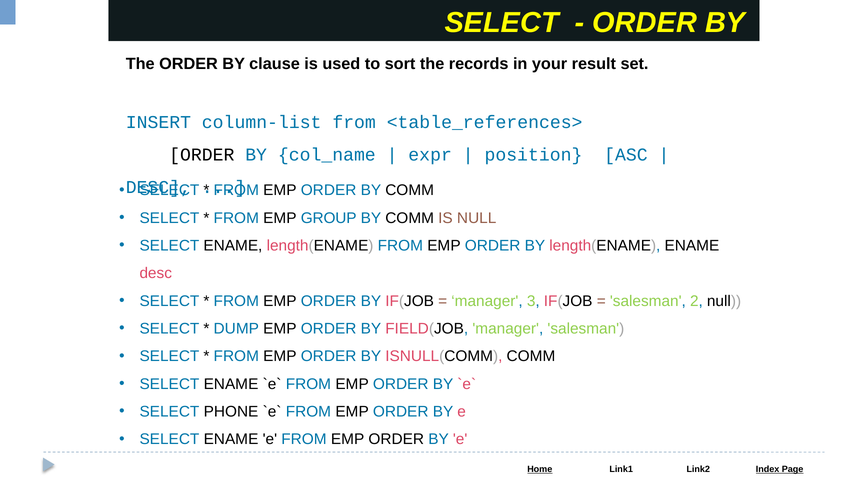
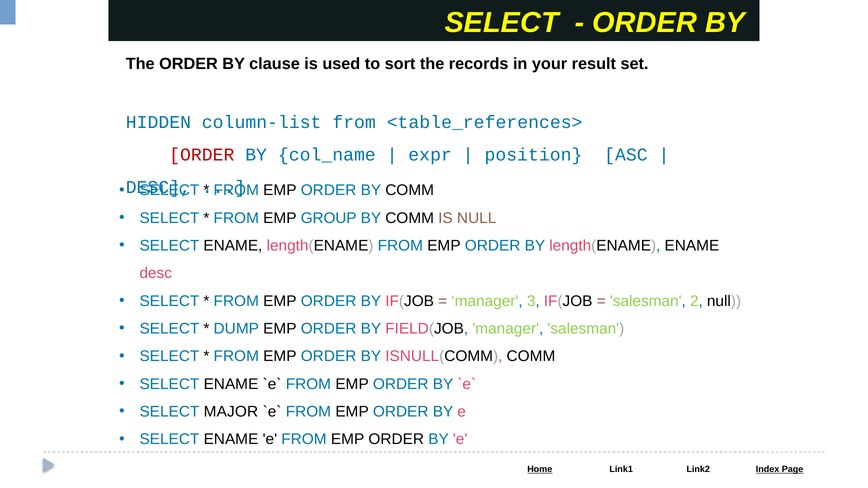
INSERT: INSERT -> HIDDEN
ORDER at (202, 155) colour: black -> red
PHONE: PHONE -> MAJOR
